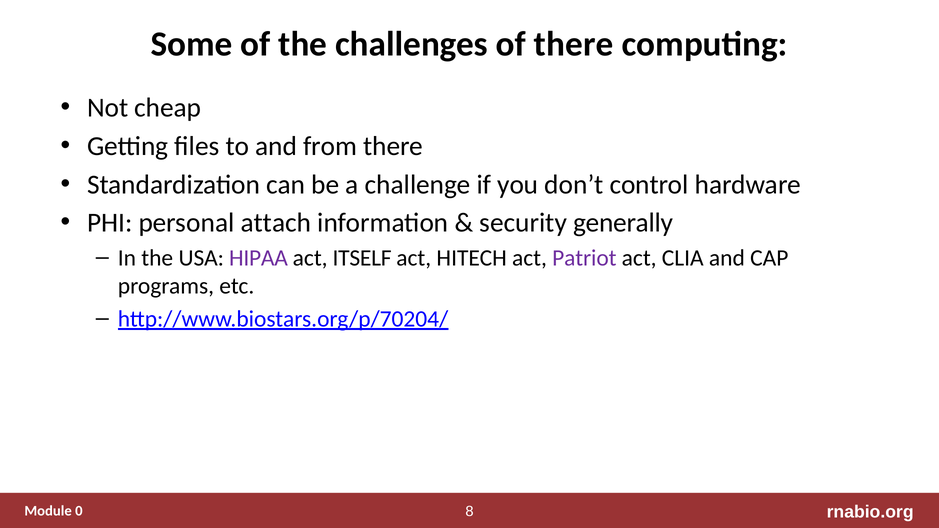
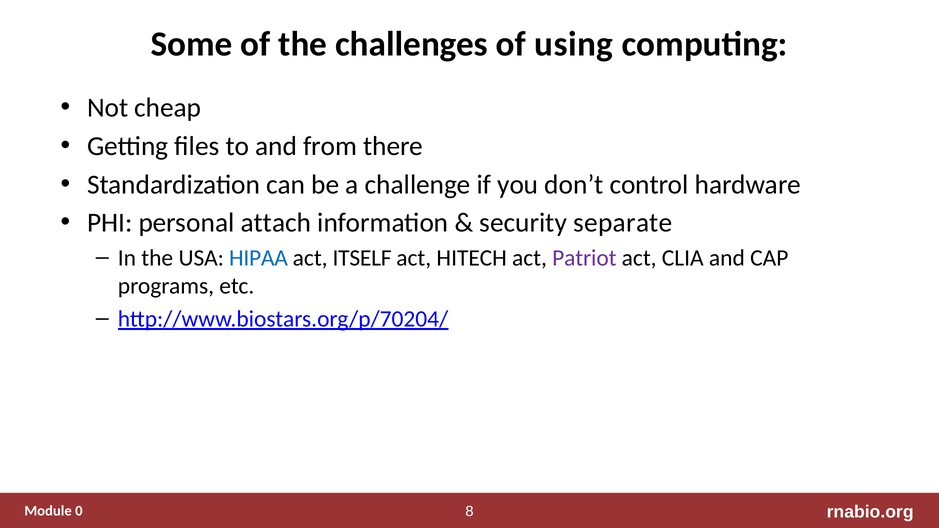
of there: there -> using
generally: generally -> separate
HIPAA colour: purple -> blue
